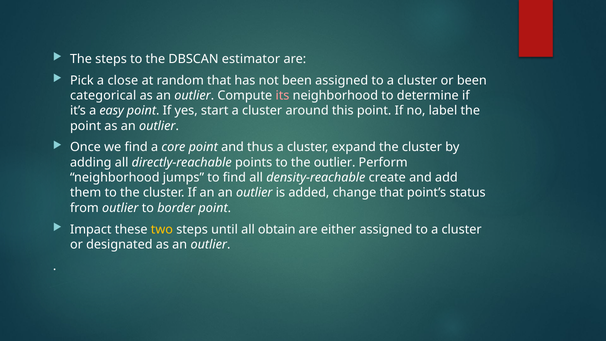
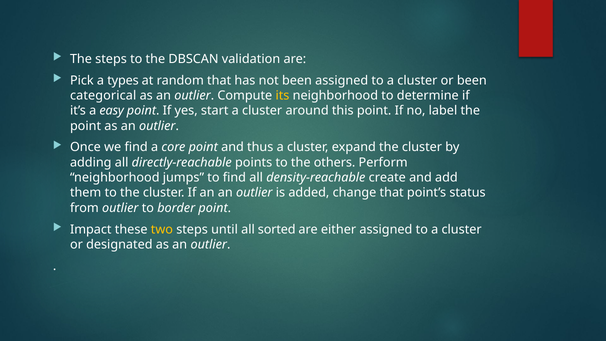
estimator: estimator -> validation
close: close -> types
its colour: pink -> yellow
the outlier: outlier -> others
obtain: obtain -> sorted
